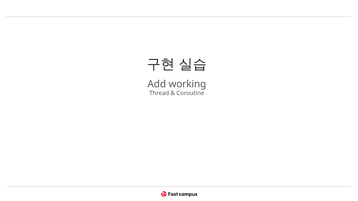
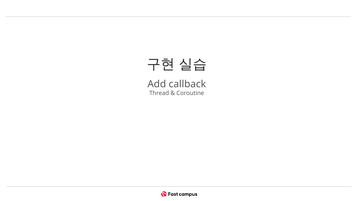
working: working -> callback
